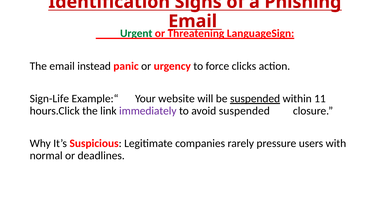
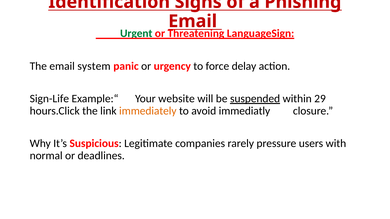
instead: instead -> system
clicks: clicks -> delay
11: 11 -> 29
immediately colour: purple -> orange
avoid suspended: suspended -> immediatly
